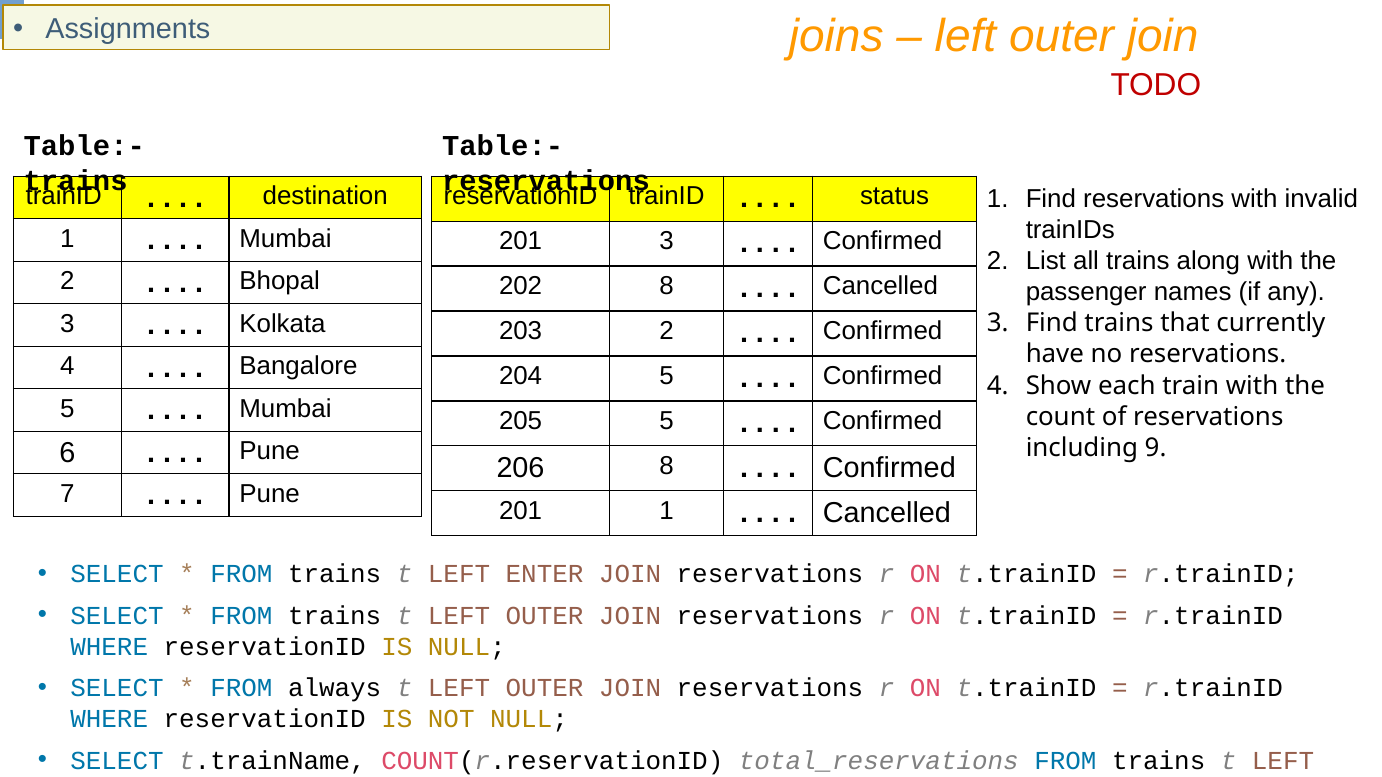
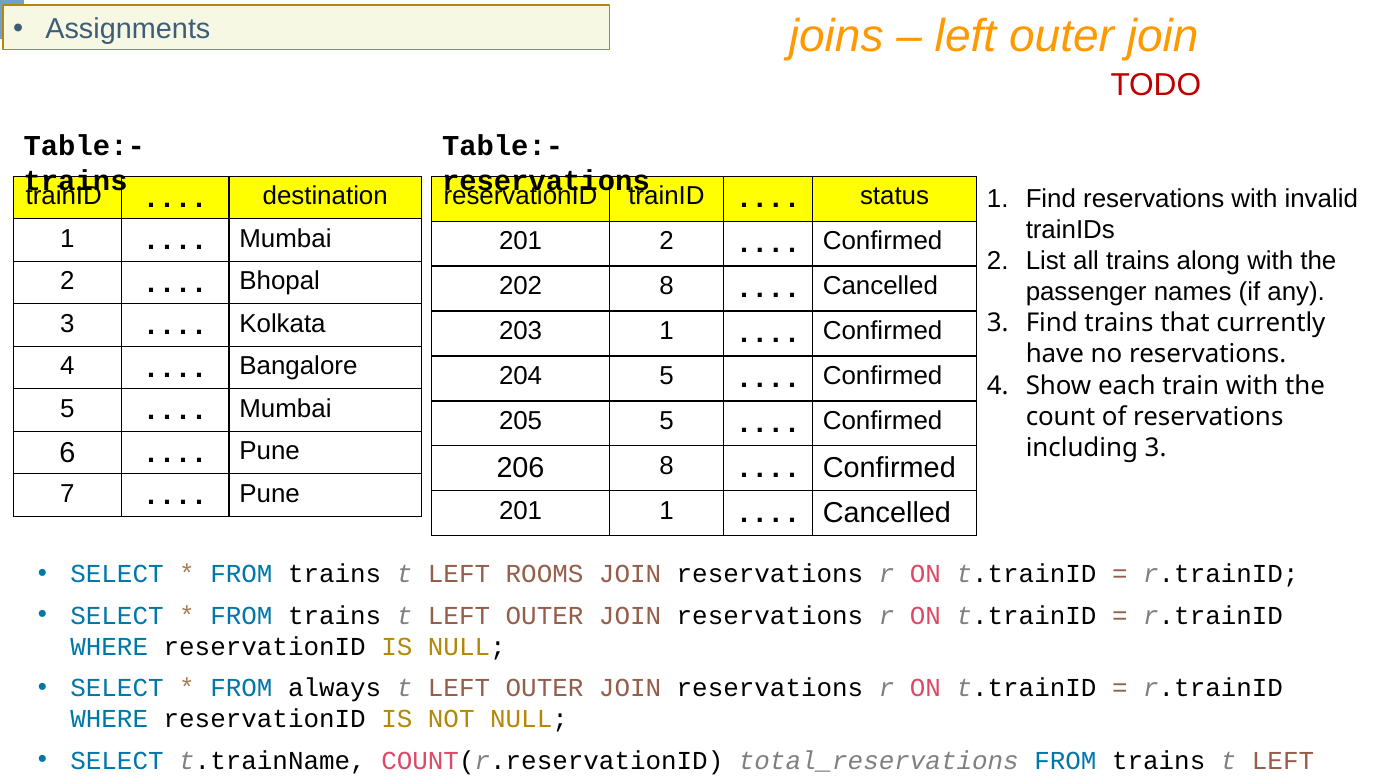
201 3: 3 -> 2
203 2: 2 -> 1
including 9: 9 -> 3
ENTER: ENTER -> ROOMS
